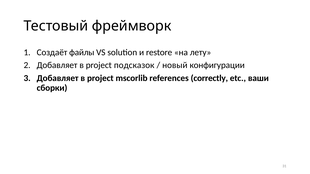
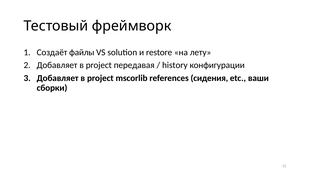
подсказок: подсказок -> передавая
новый: новый -> history
correctly: correctly -> сидения
